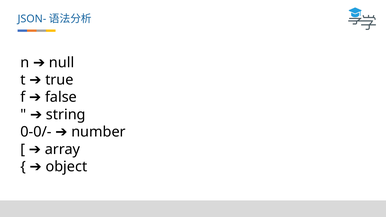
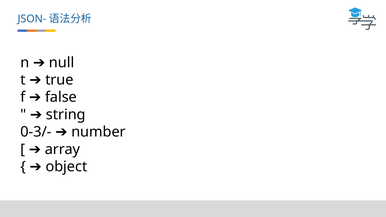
0-0/-: 0-0/- -> 0-3/-
